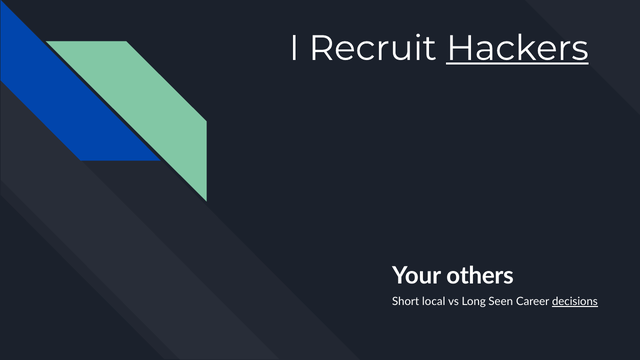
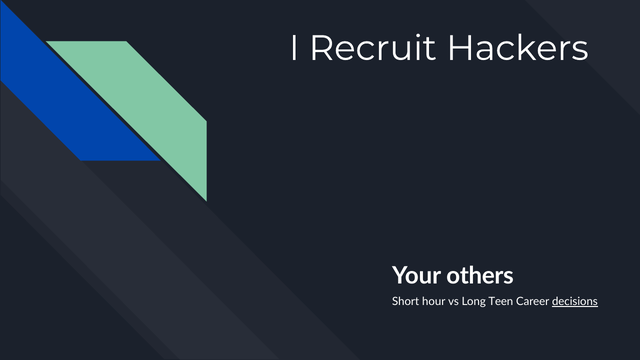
Hackers underline: present -> none
local: local -> hour
Seen: Seen -> Teen
